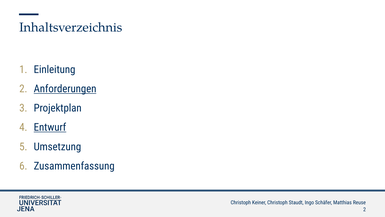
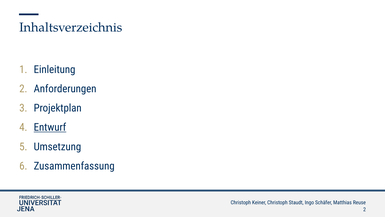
Anforderungen underline: present -> none
